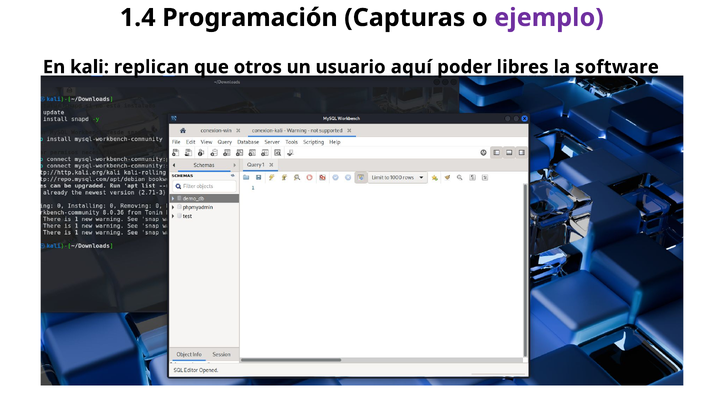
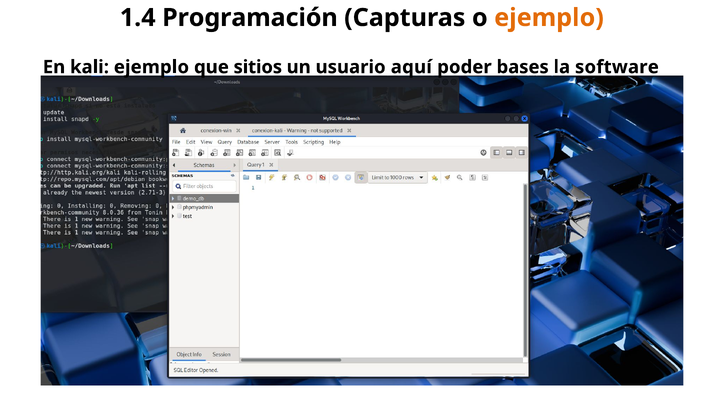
ejemplo at (549, 18) colour: purple -> orange
kali replican: replican -> ejemplo
otros: otros -> sitios
libres: libres -> bases
